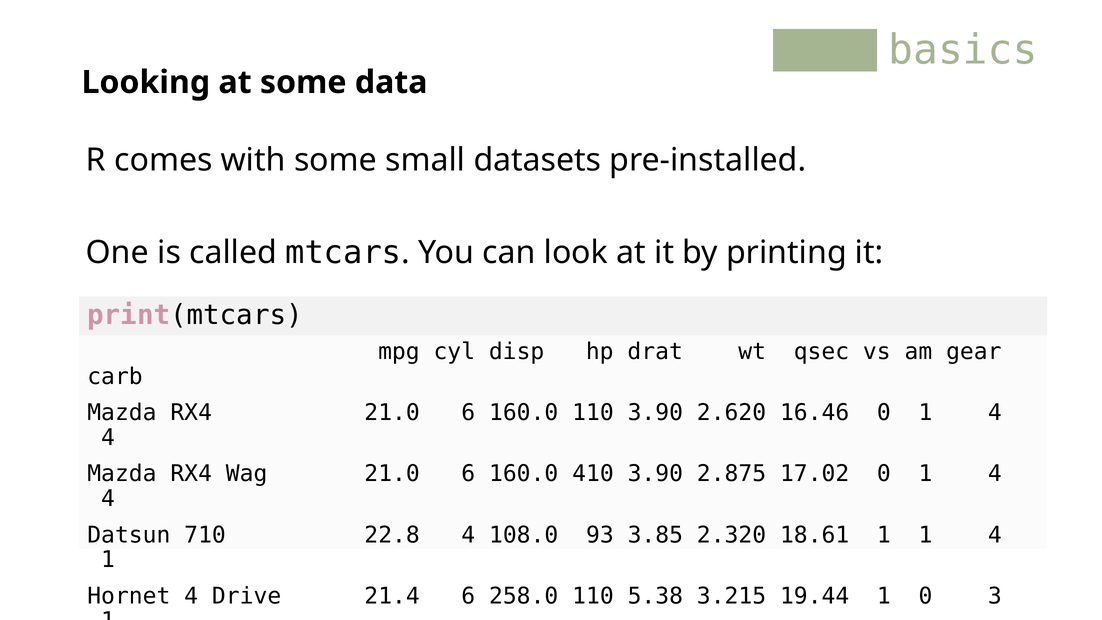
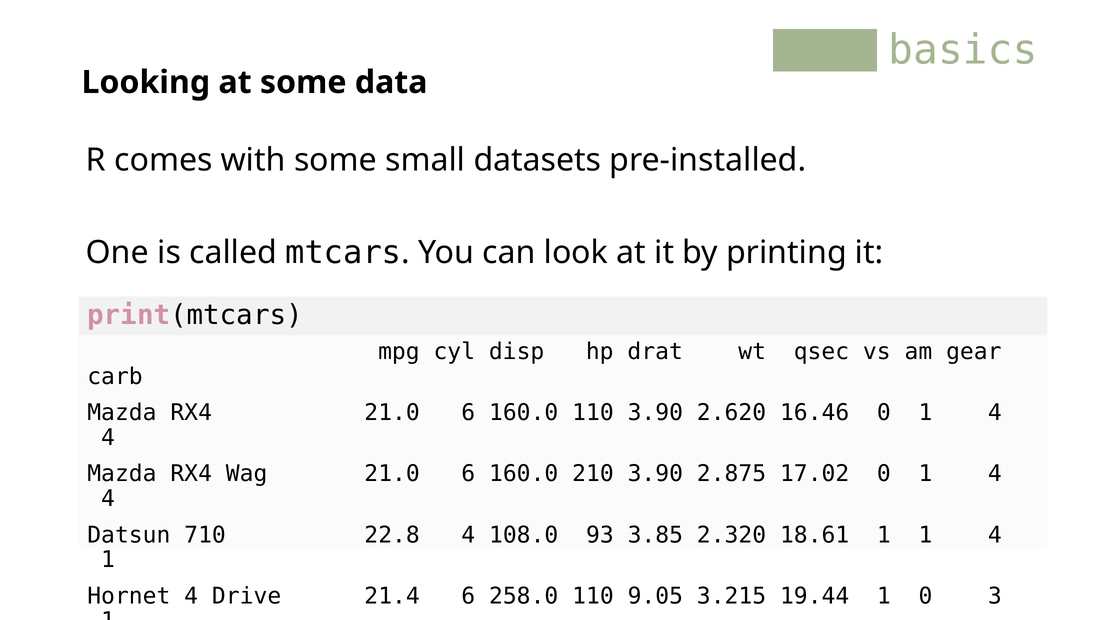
410: 410 -> 210
5.38: 5.38 -> 9.05
